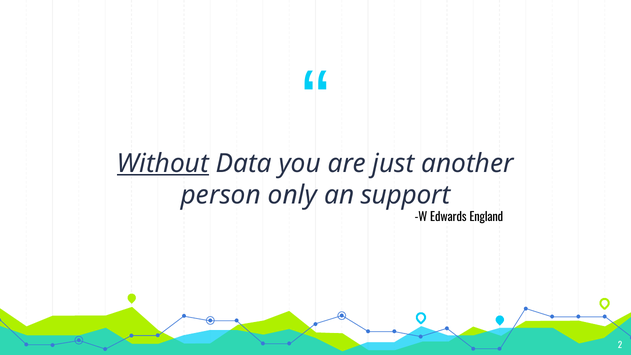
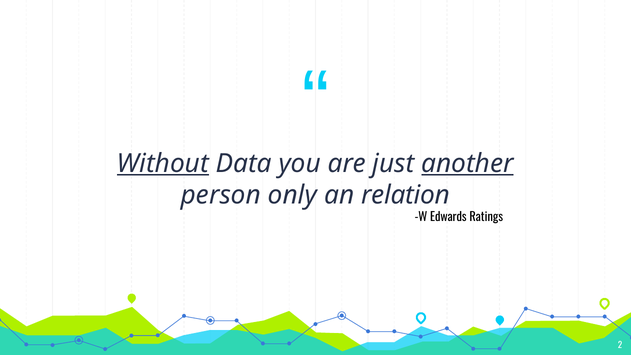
another underline: none -> present
support: support -> relation
England: England -> Ratings
